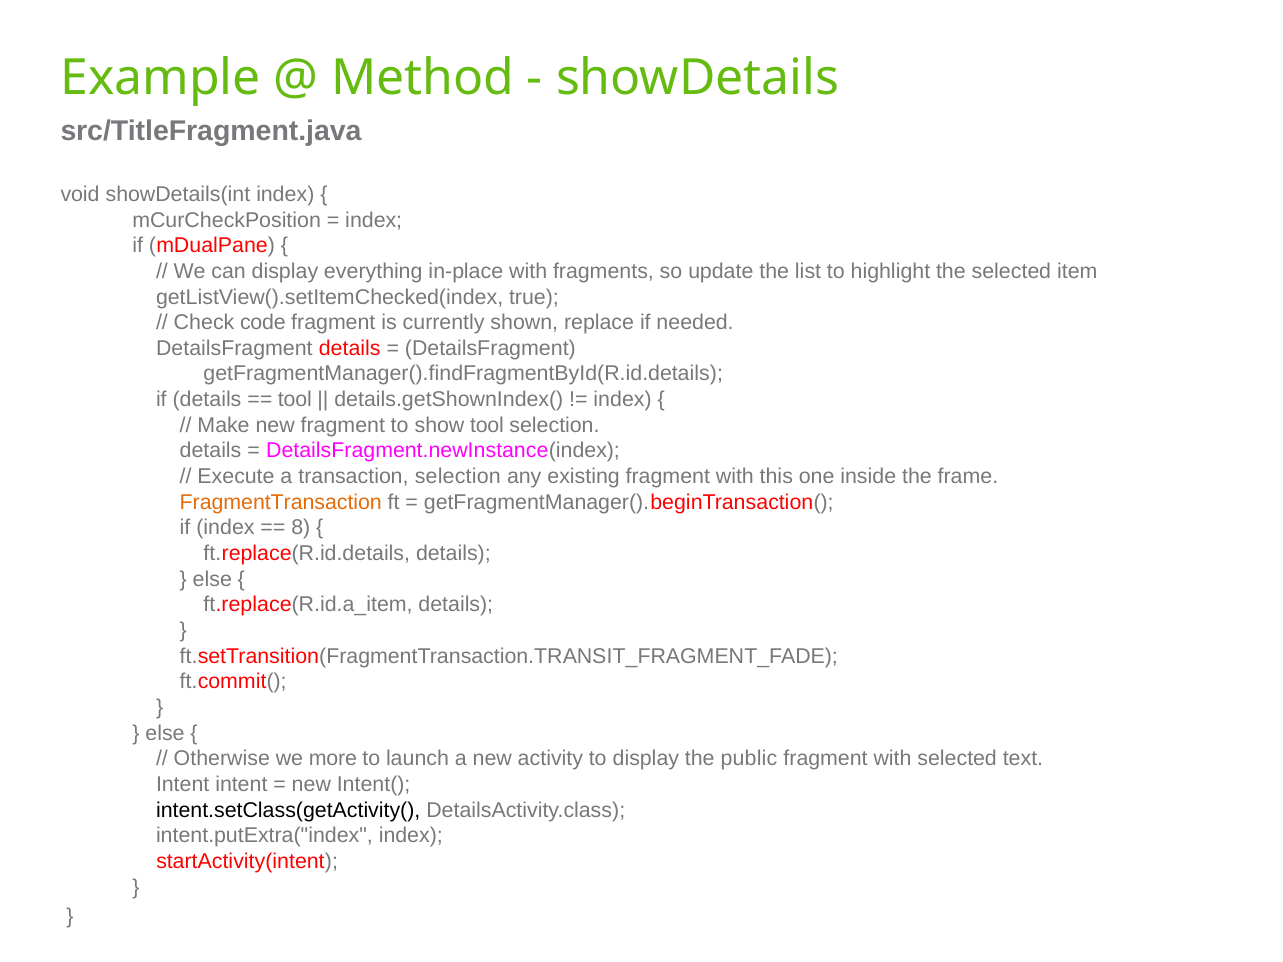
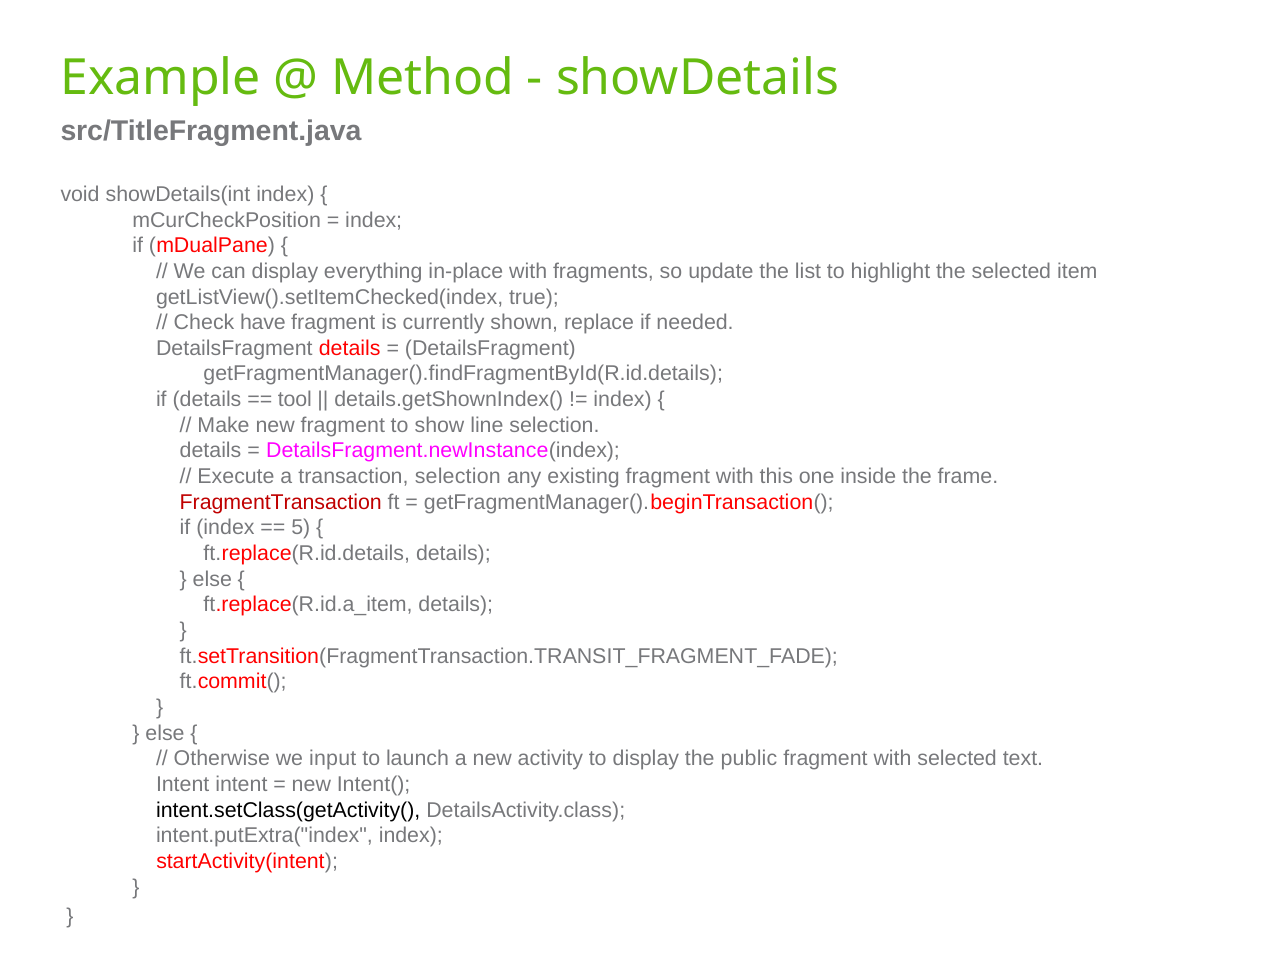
code: code -> have
show tool: tool -> line
FragmentTransaction colour: orange -> red
8: 8 -> 5
more: more -> input
